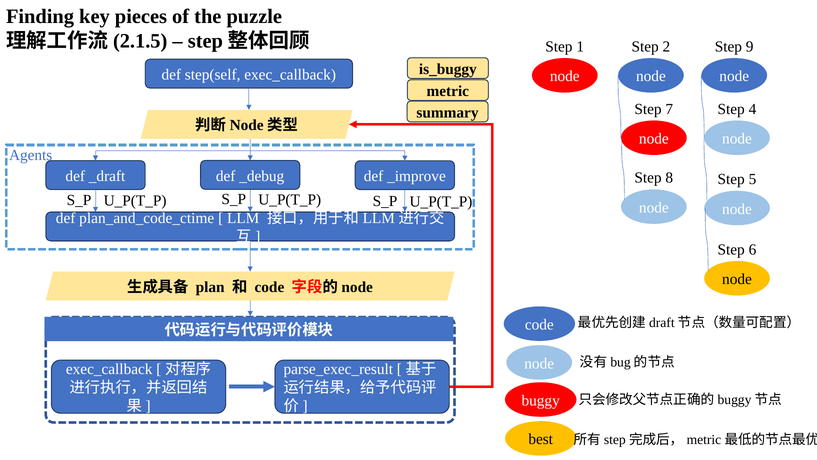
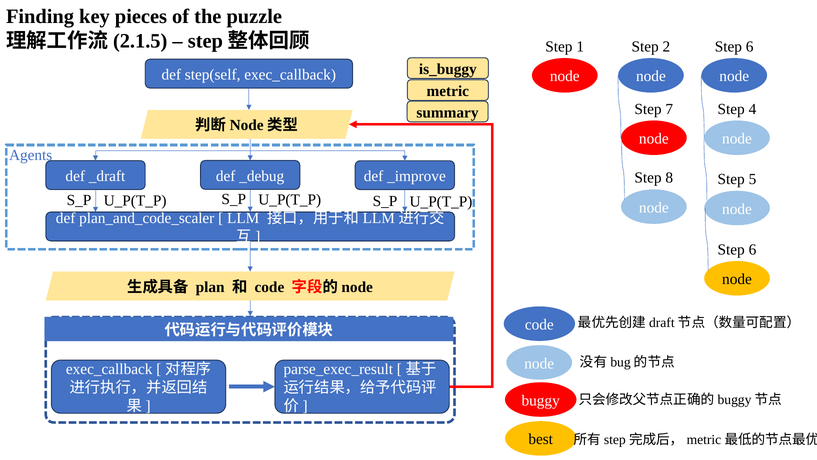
9 at (750, 46): 9 -> 6
plan_and_code_ctime: plan_and_code_ctime -> plan_and_code_scaler
